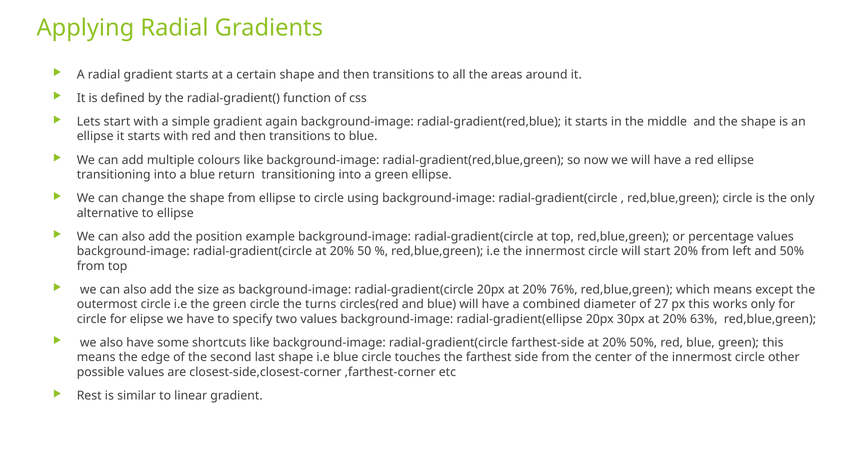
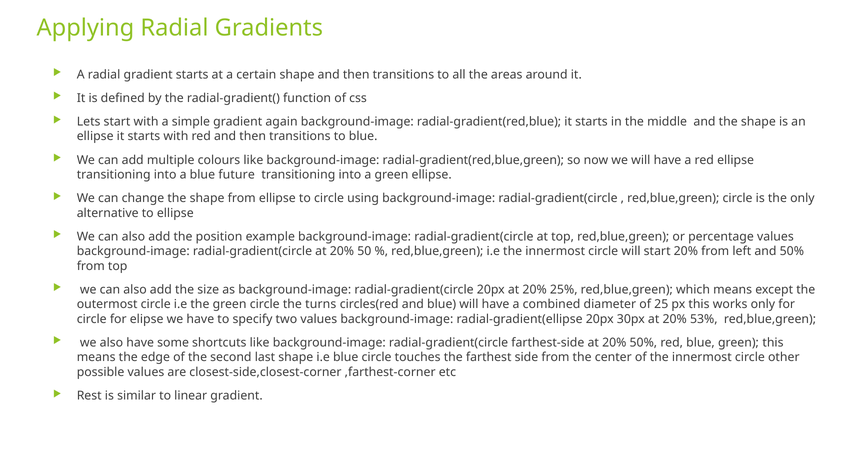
return: return -> future
76%: 76% -> 25%
27: 27 -> 25
63%: 63% -> 53%
